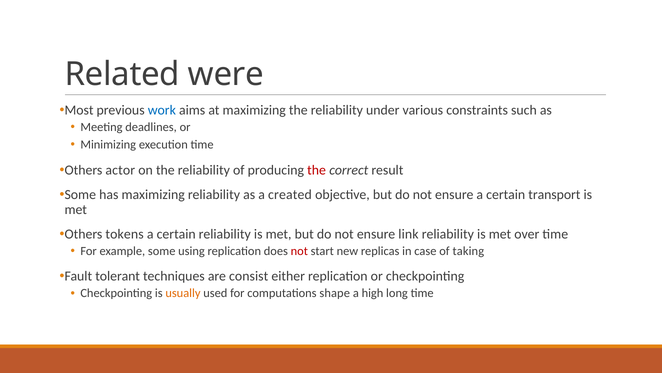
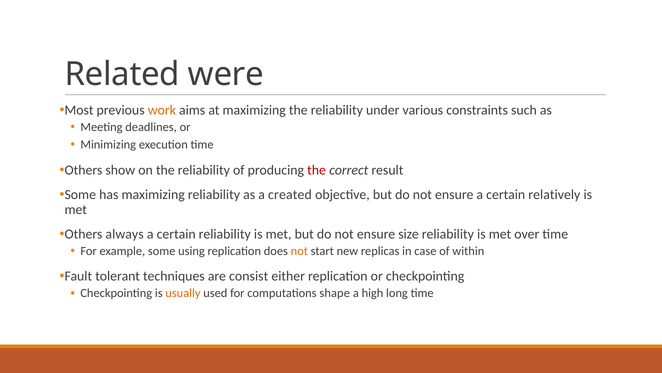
work colour: blue -> orange
actor: actor -> show
transport: transport -> relatively
tokens: tokens -> always
link: link -> size
not at (299, 251) colour: red -> orange
taking: taking -> within
